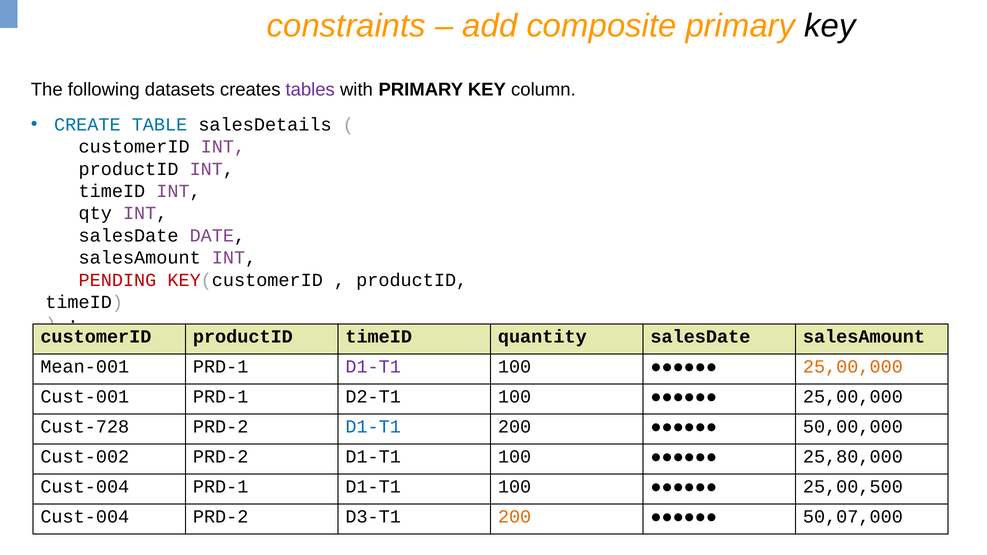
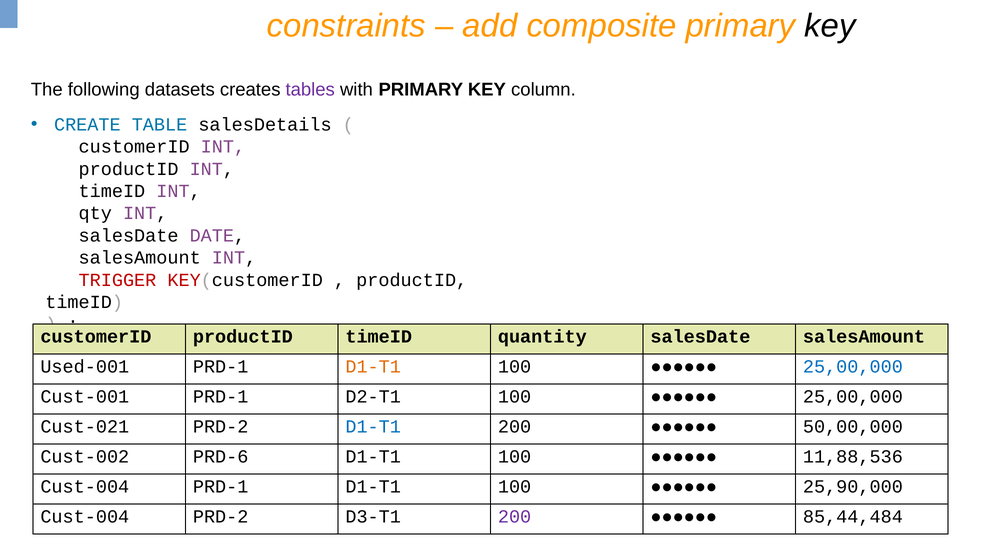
PENDING: PENDING -> TRIGGER
Mean-001: Mean-001 -> Used-001
D1-T1 at (373, 367) colour: purple -> orange
25,00,000 at (853, 367) colour: orange -> blue
Cust-728: Cust-728 -> Cust-021
Cust-002 PRD-2: PRD-2 -> PRD-6
25,80,000: 25,80,000 -> 11,88,536
25,00,500: 25,00,500 -> 25,90,000
200 at (515, 517) colour: orange -> purple
50,07,000: 50,07,000 -> 85,44,484
